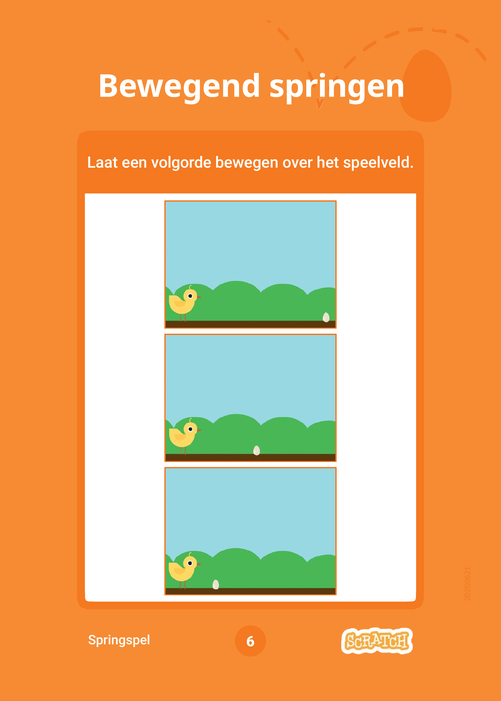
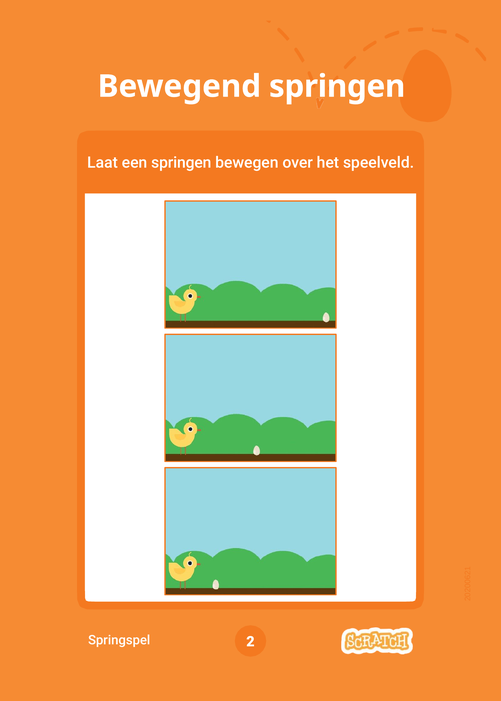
een volgorde: volgorde -> springen
Springspel 6: 6 -> 2
